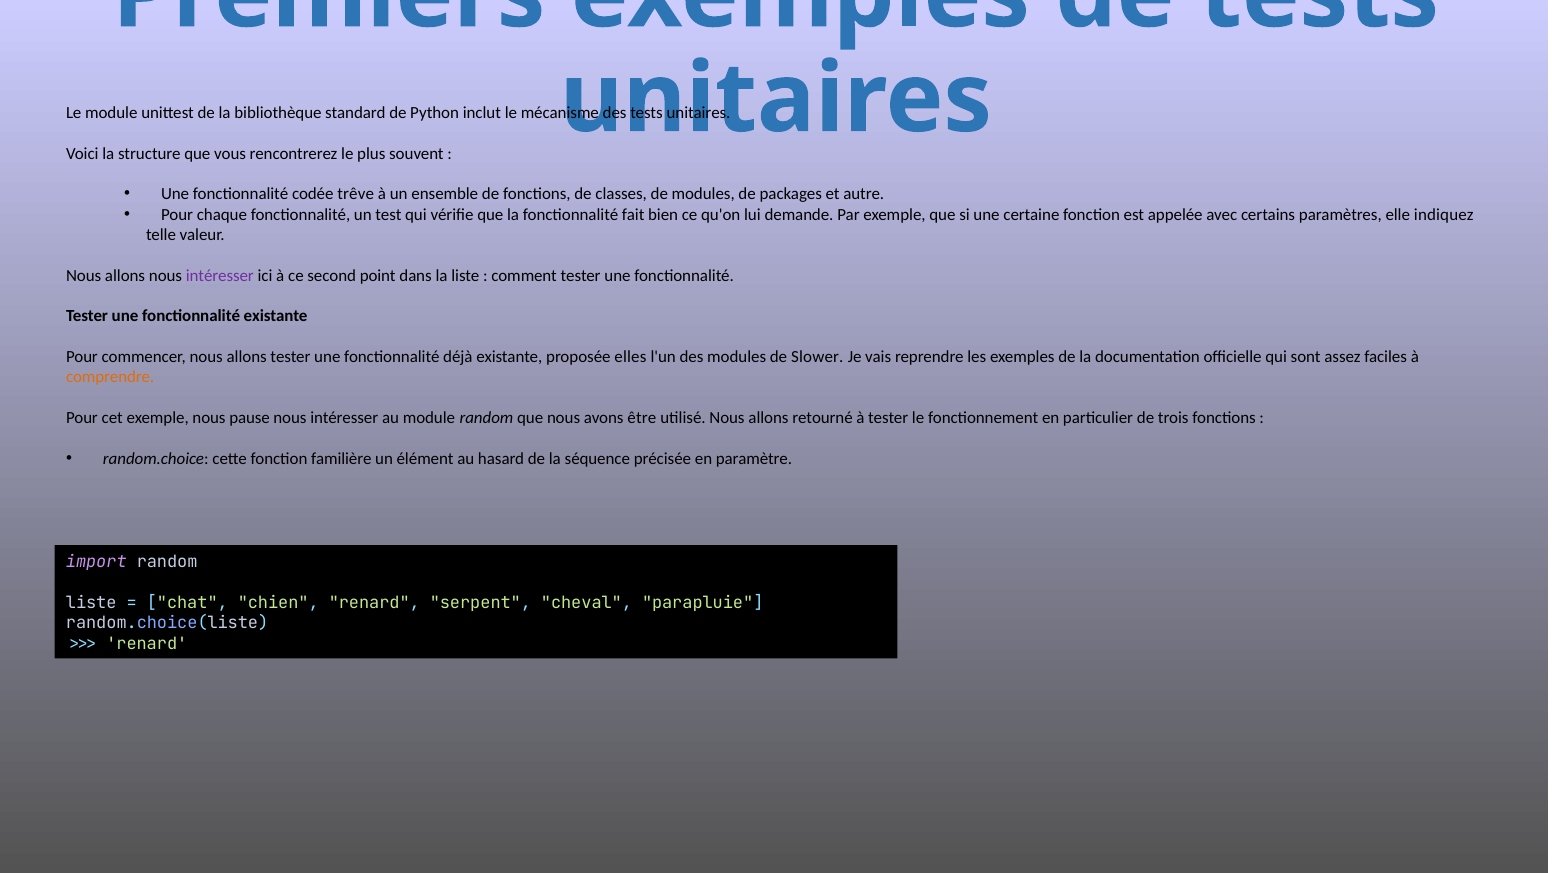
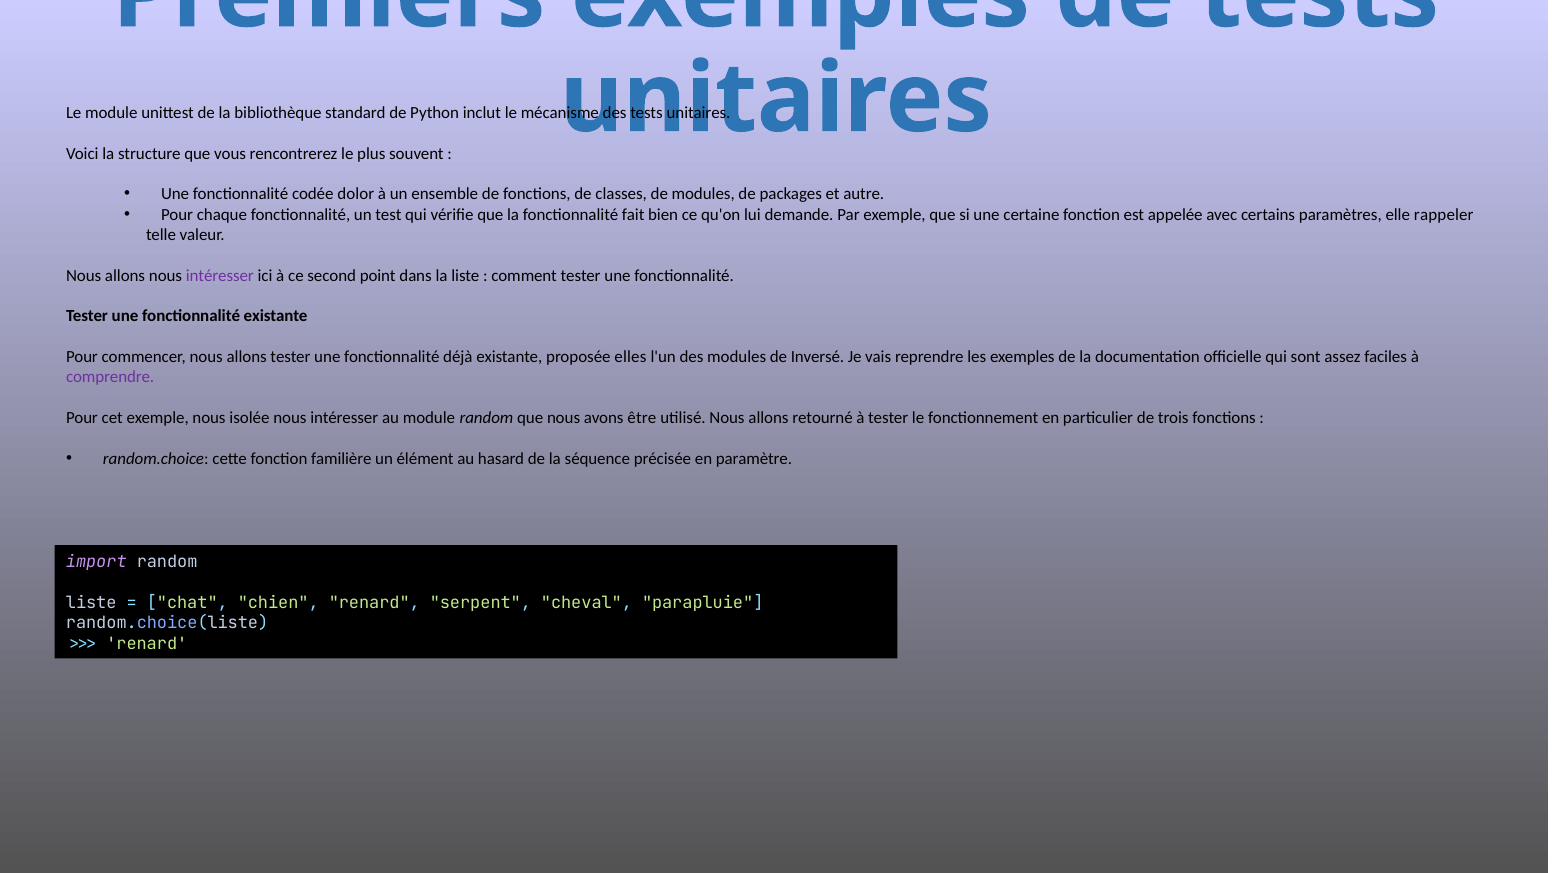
trêve: trêve -> dolor
indiquez: indiquez -> rappeler
Slower: Slower -> Inversé
comprendre colour: orange -> purple
pause: pause -> isolée
